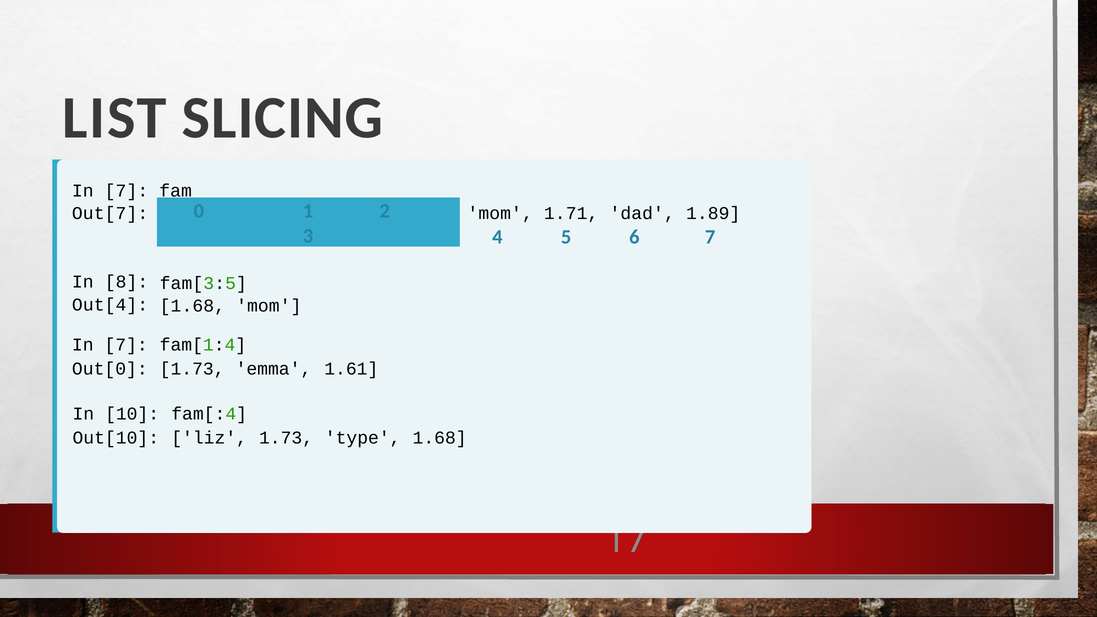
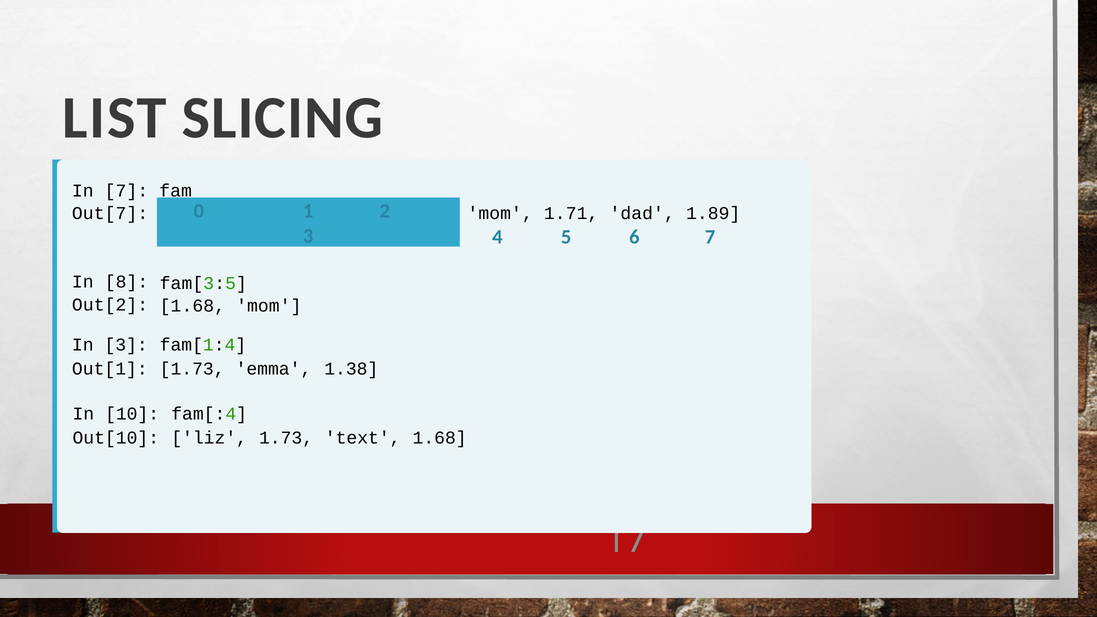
Out[4: Out[4 -> Out[2
7 at (126, 345): 7 -> 3
Out[0: Out[0 -> Out[1
1.61: 1.61 -> 1.38
type: type -> text
